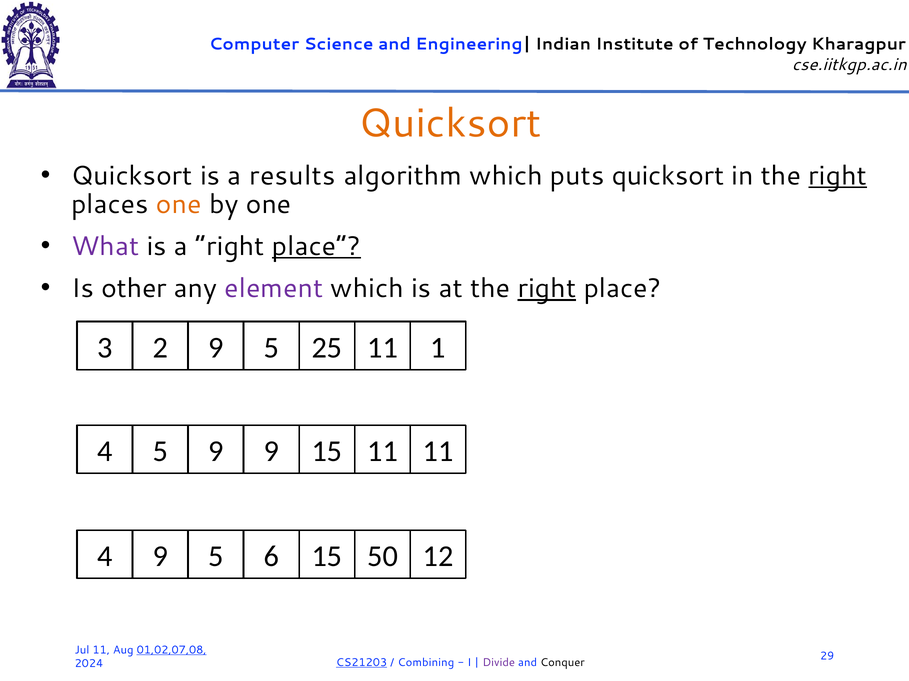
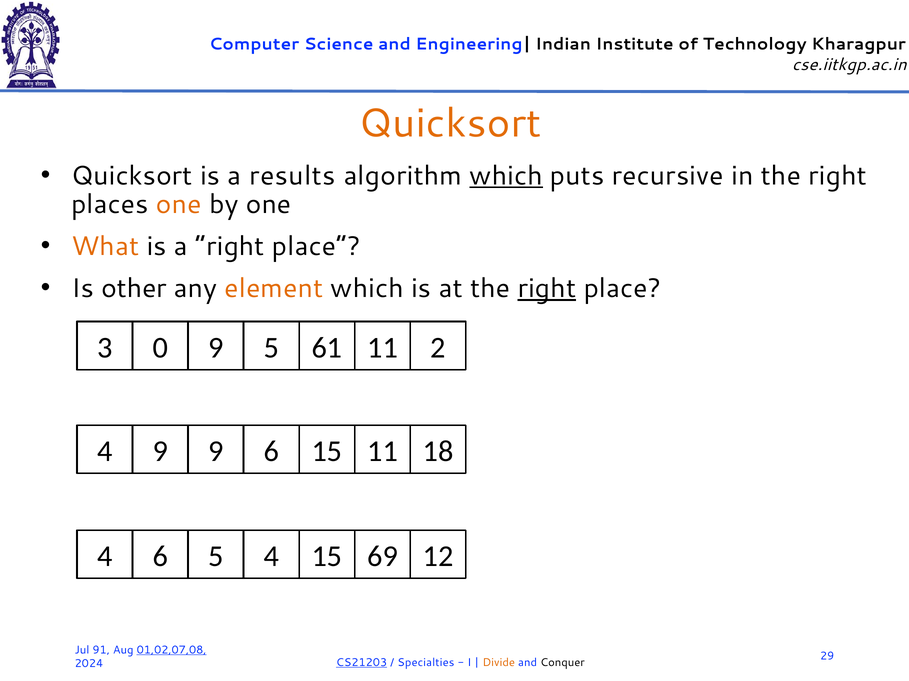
which at (506, 176) underline: none -> present
puts quicksort: quicksort -> recursive
right at (838, 176) underline: present -> none
What colour: purple -> orange
place at (316, 247) underline: present -> none
element colour: purple -> orange
2: 2 -> 0
25: 25 -> 61
1: 1 -> 2
4 5: 5 -> 9
9 9: 9 -> 6
11 11: 11 -> 18
4 9: 9 -> 6
5 6: 6 -> 4
50: 50 -> 69
Jul 11: 11 -> 91
Combining: Combining -> Specialties
Divide colour: purple -> orange
